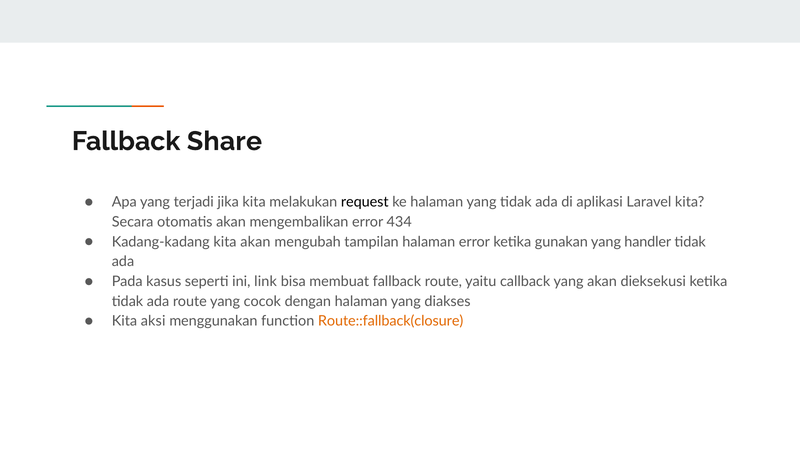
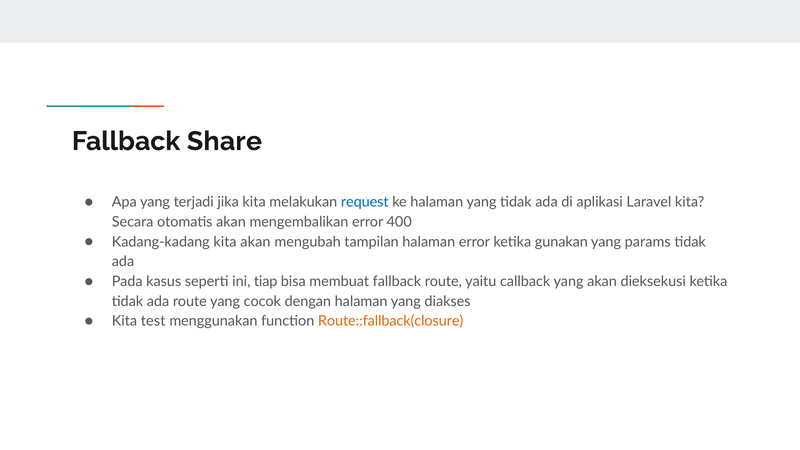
request colour: black -> blue
434: 434 -> 400
handler: handler -> params
link: link -> tiap
aksi: aksi -> test
